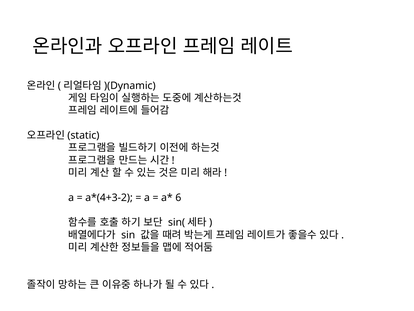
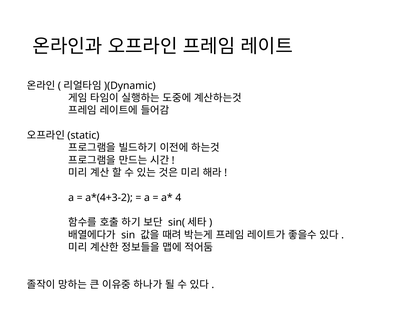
6: 6 -> 4
